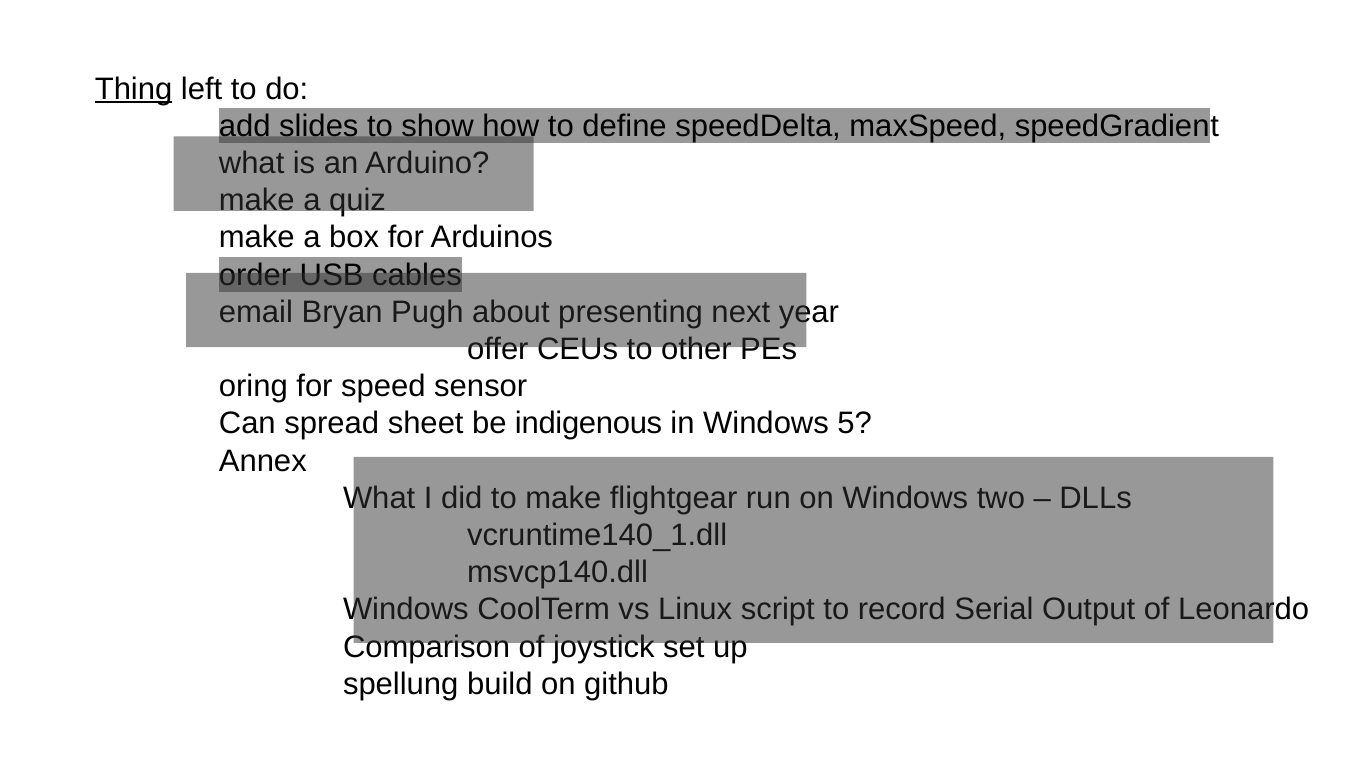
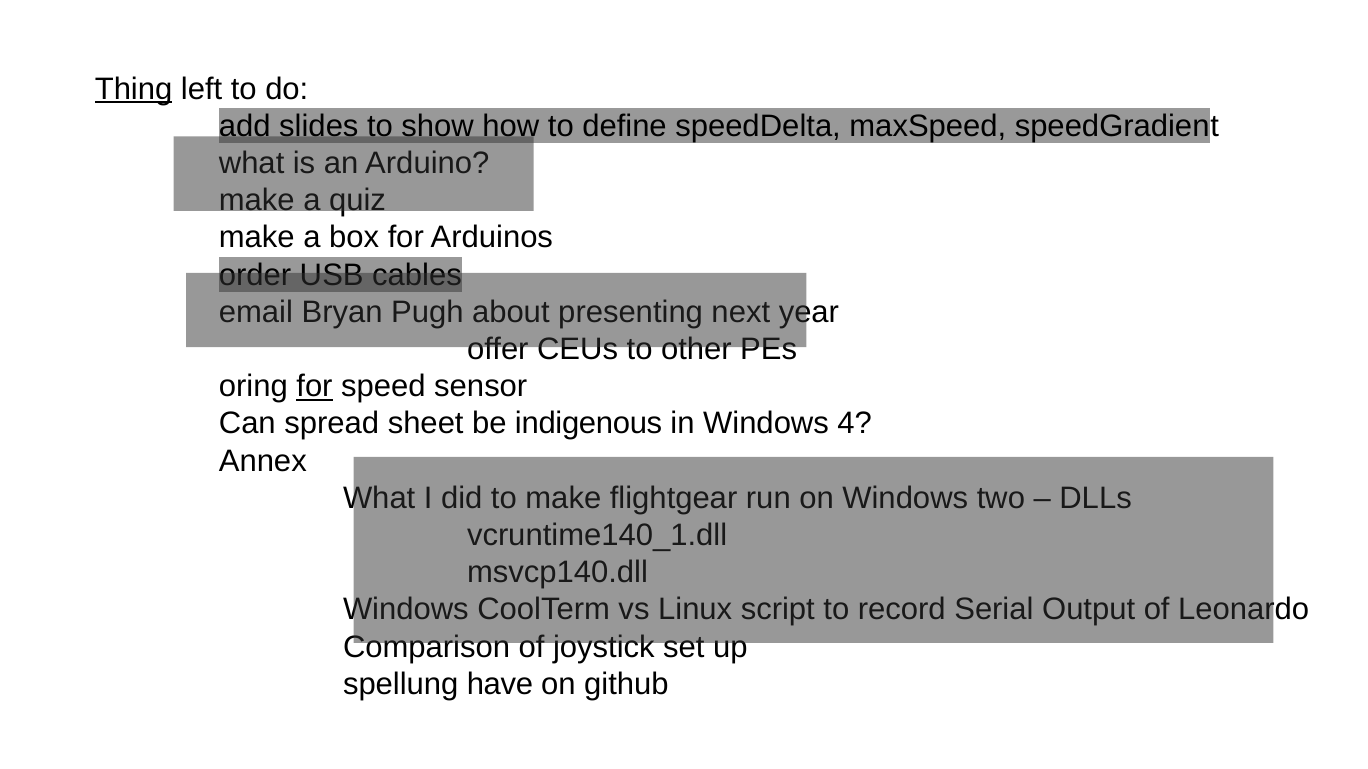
for at (315, 387) underline: none -> present
5: 5 -> 4
build: build -> have
